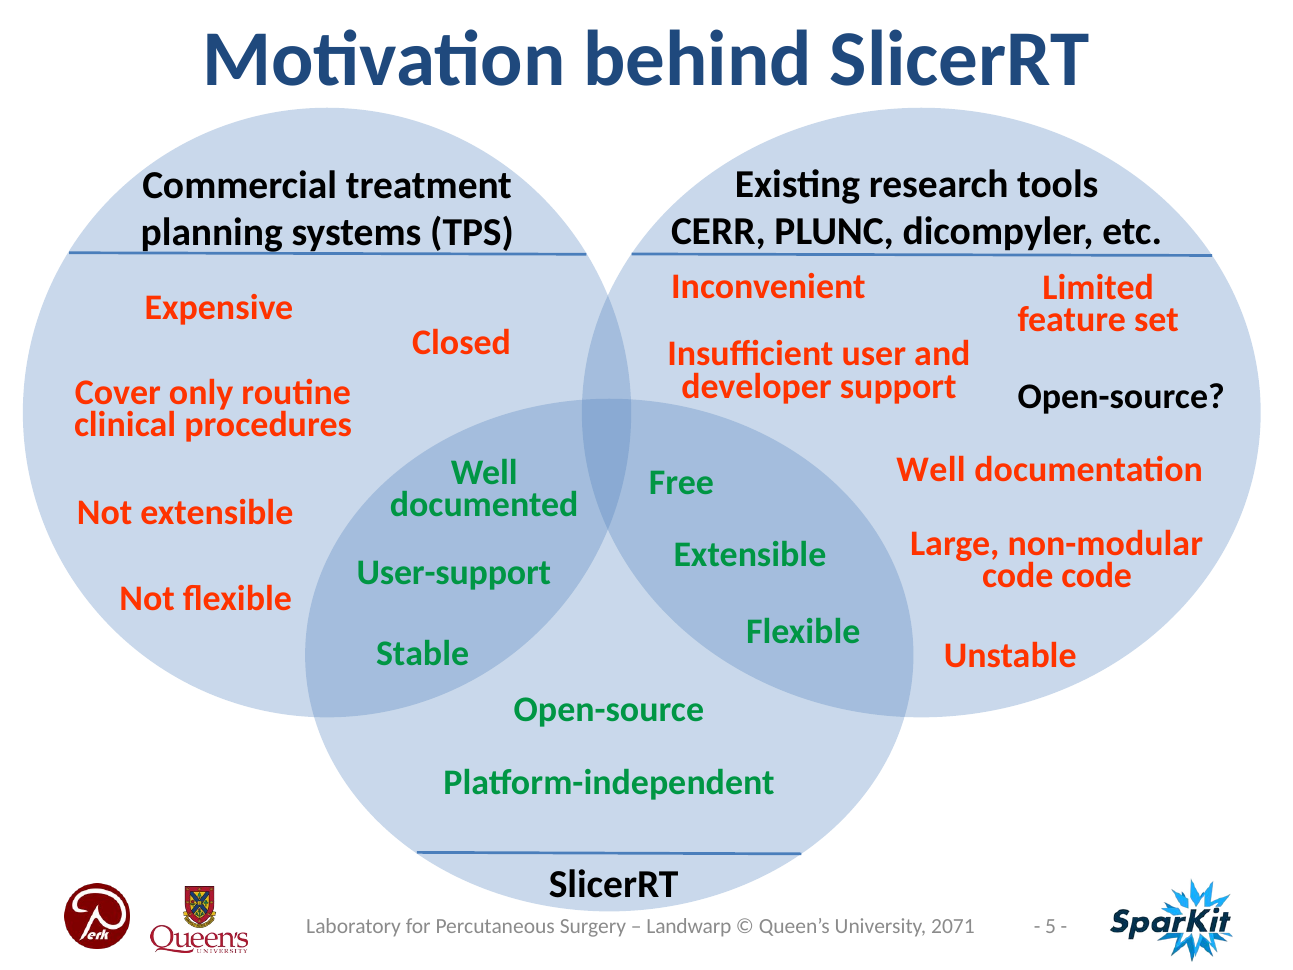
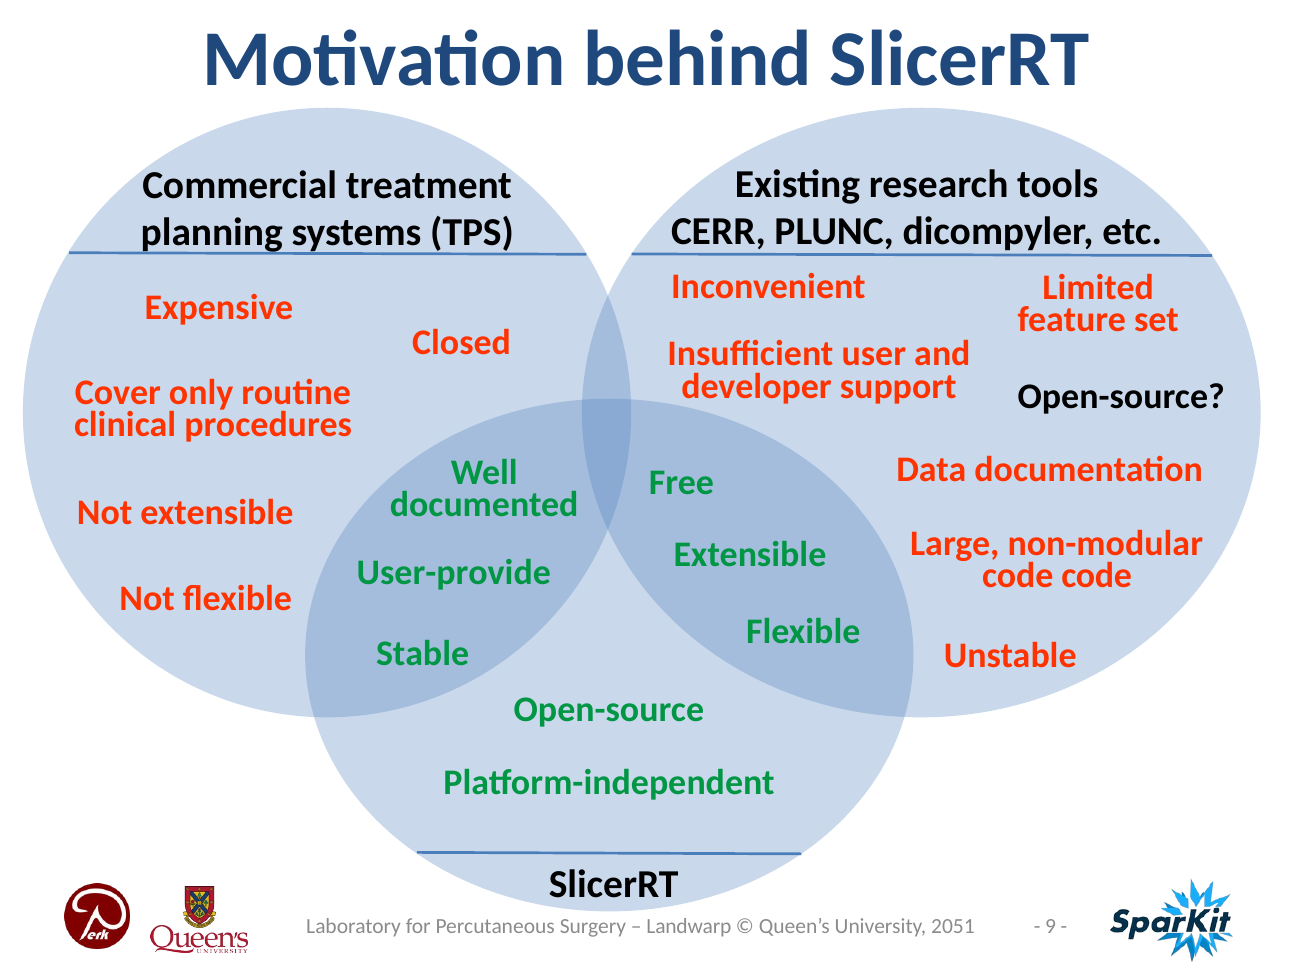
Well at (931, 470): Well -> Data
User-support: User-support -> User-provide
5: 5 -> 9
2071: 2071 -> 2051
